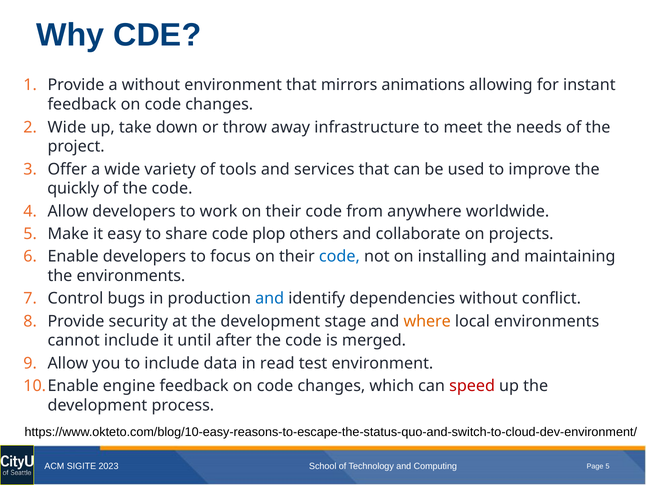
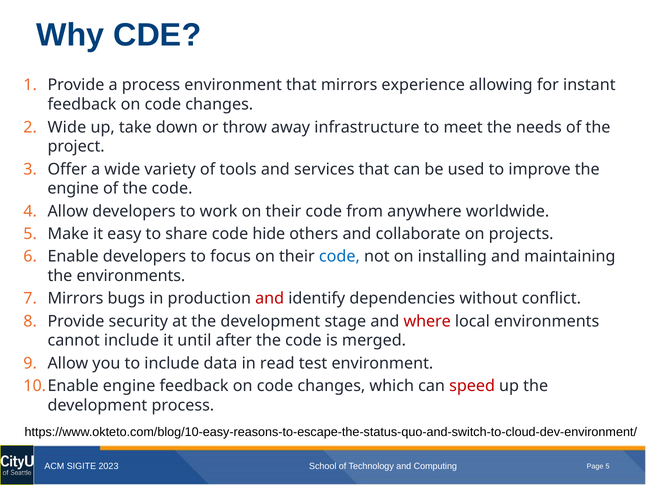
a without: without -> process
animations: animations -> experience
quickly at (73, 188): quickly -> engine
plop: plop -> hide
Control at (75, 298): Control -> Mirrors
and at (270, 298) colour: blue -> red
where colour: orange -> red
